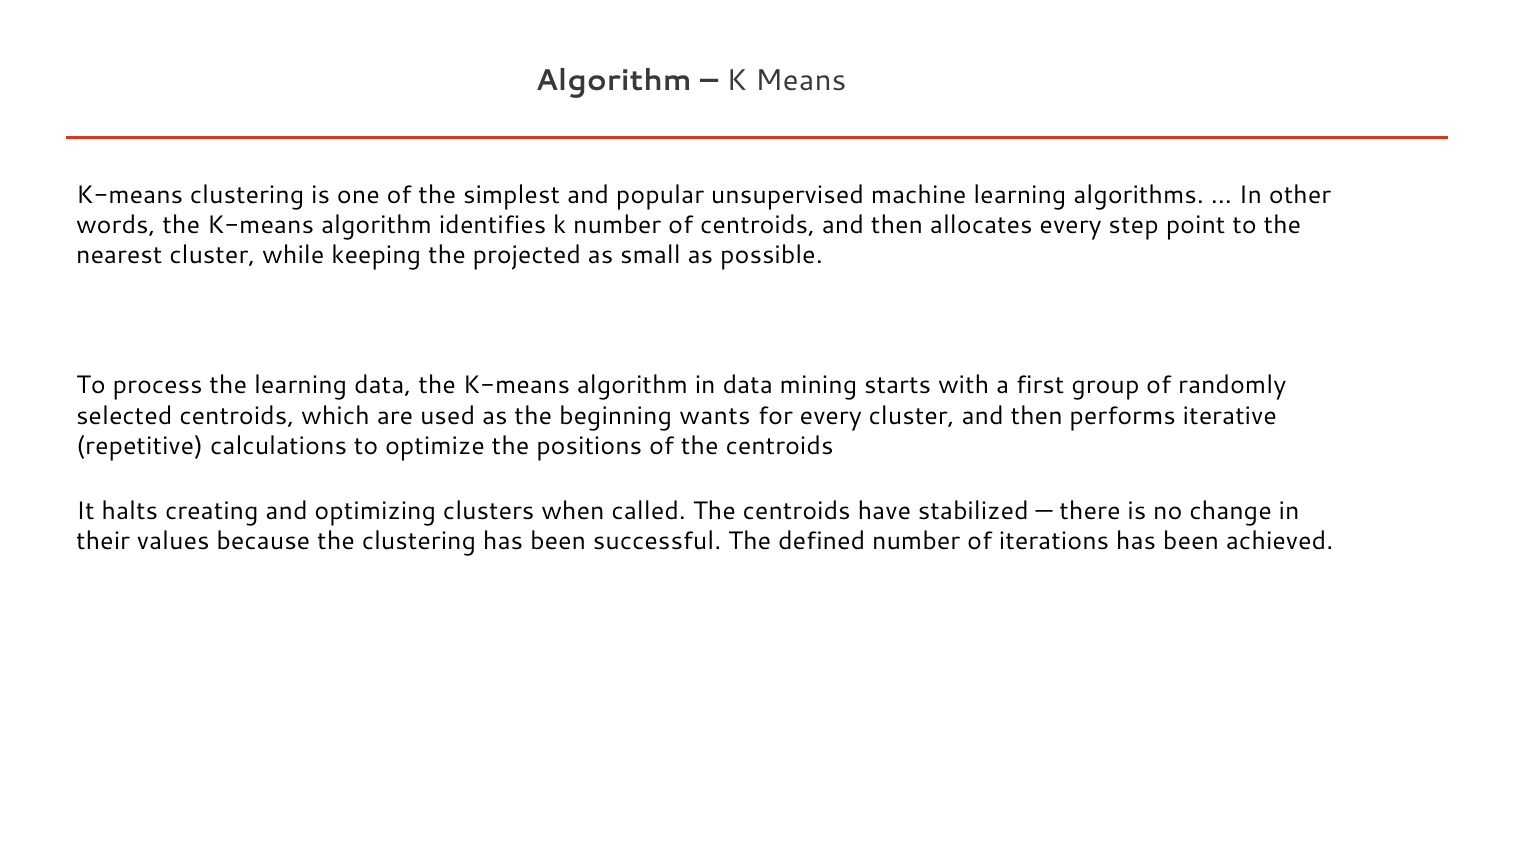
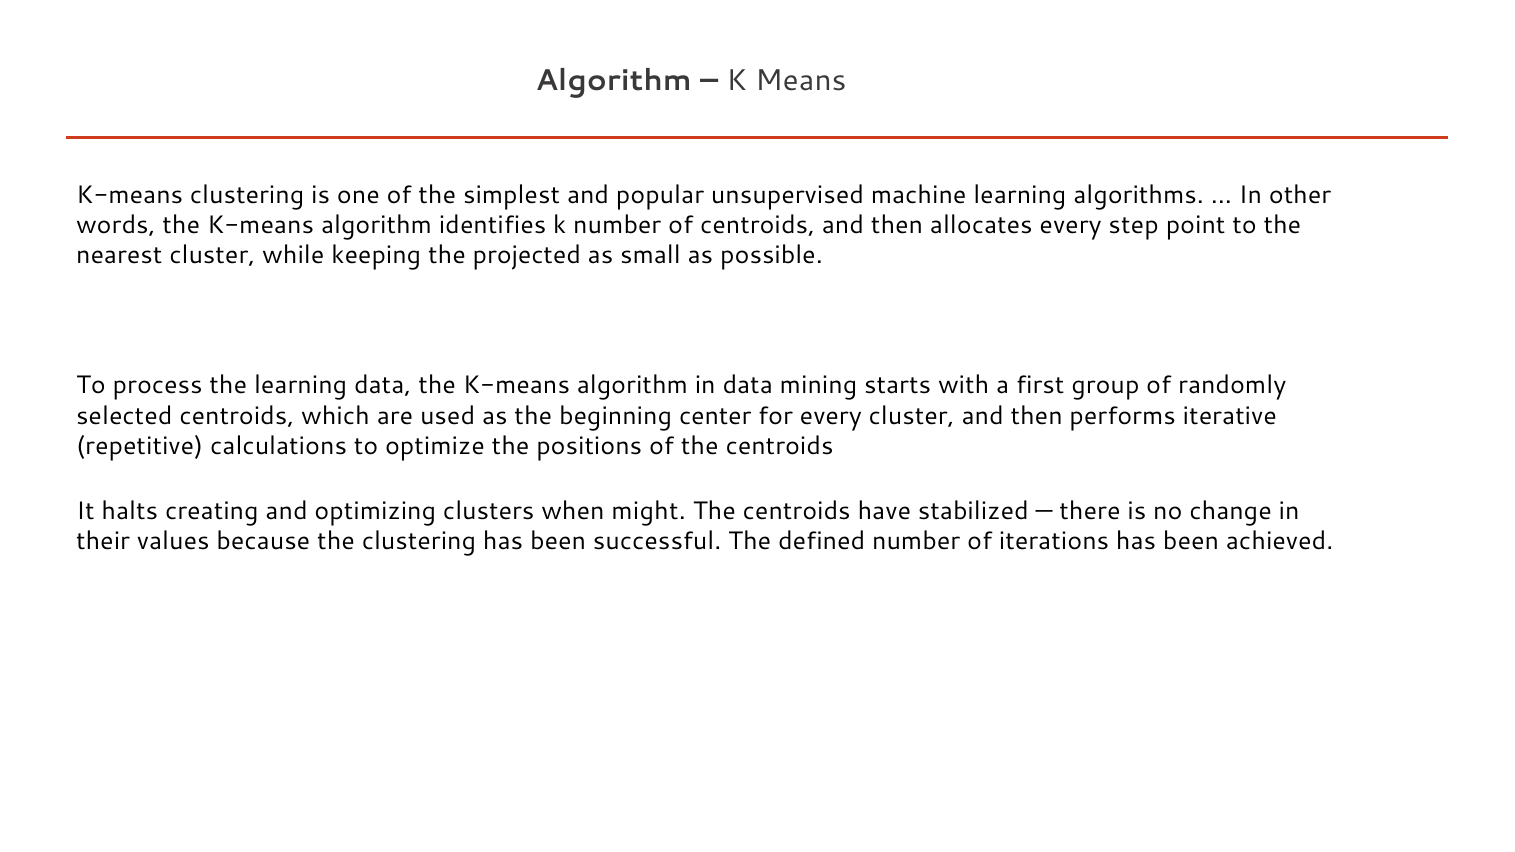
wants: wants -> center
called: called -> might
